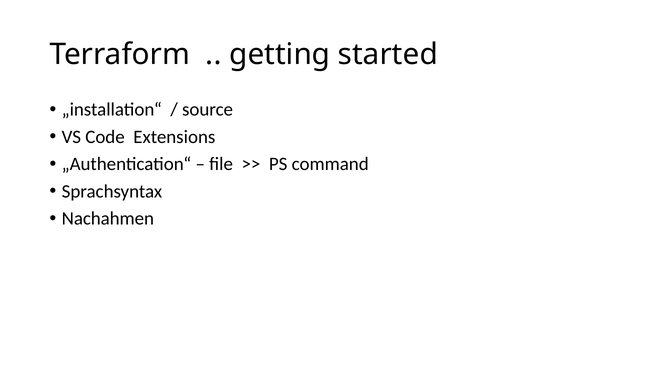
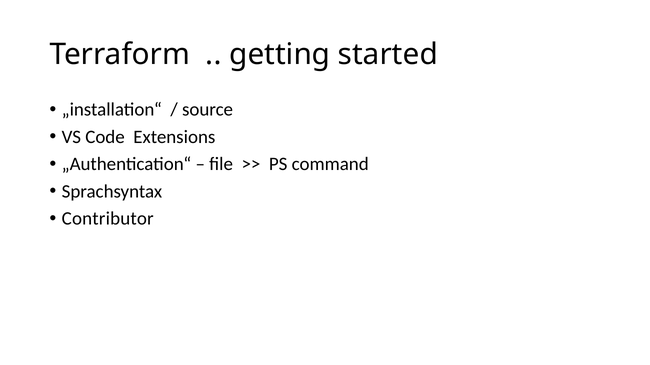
Nachahmen: Nachahmen -> Contributor
